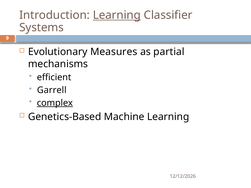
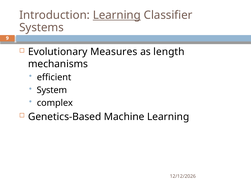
partial: partial -> length
Garrell: Garrell -> System
complex underline: present -> none
